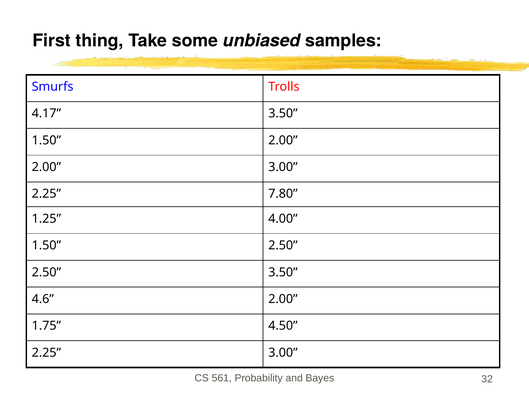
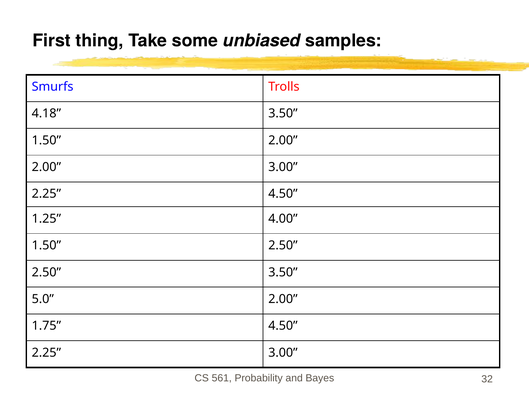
4.17: 4.17 -> 4.18
2.25 7.80: 7.80 -> 4.50
4.6: 4.6 -> 5.0
